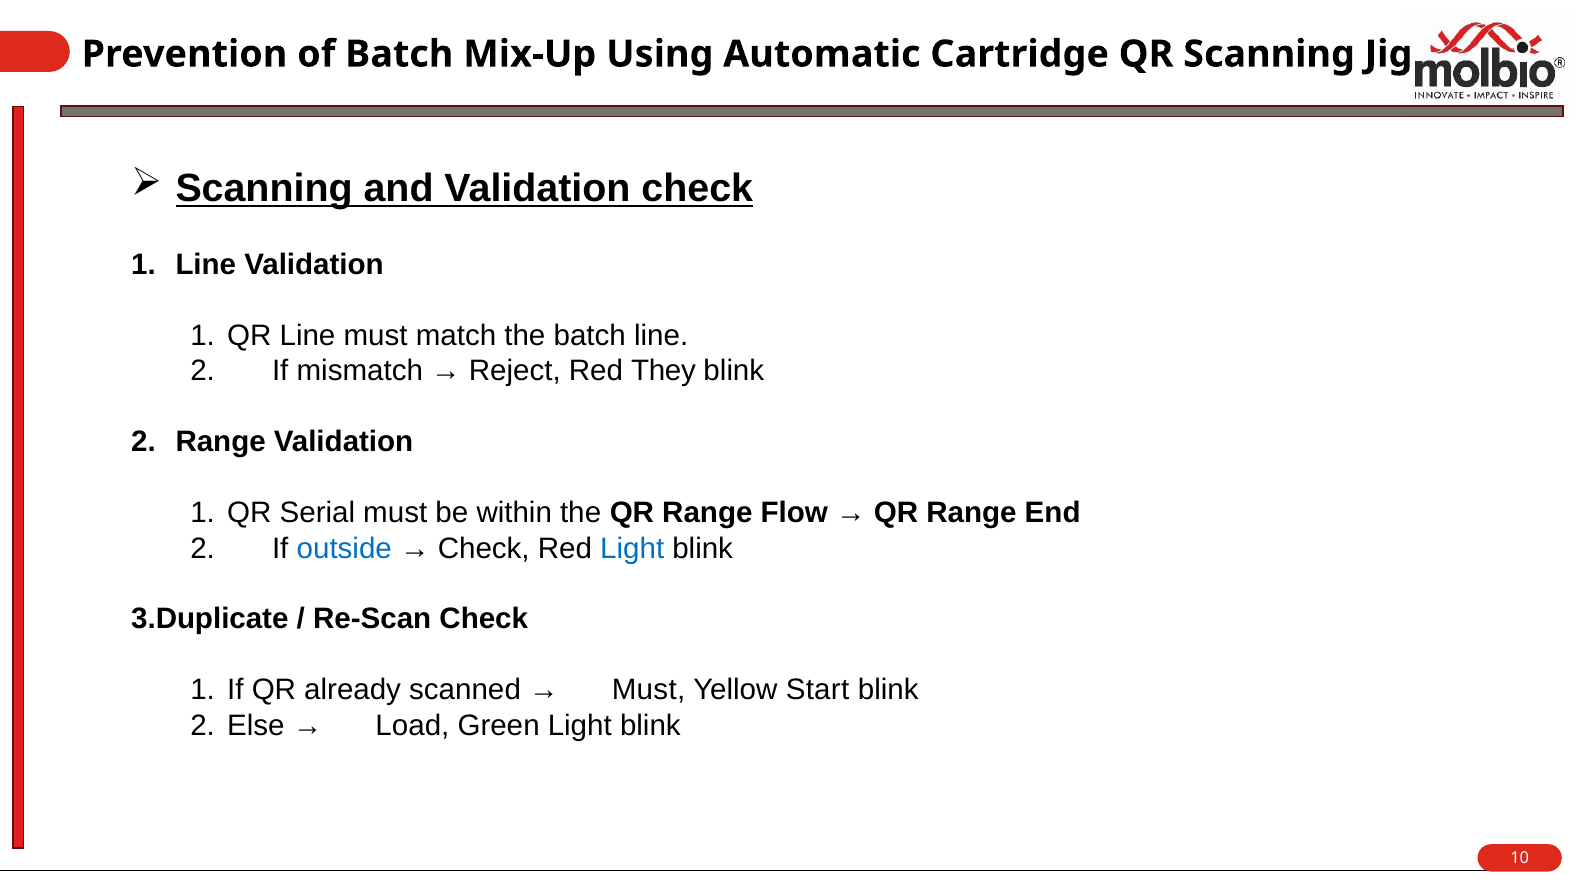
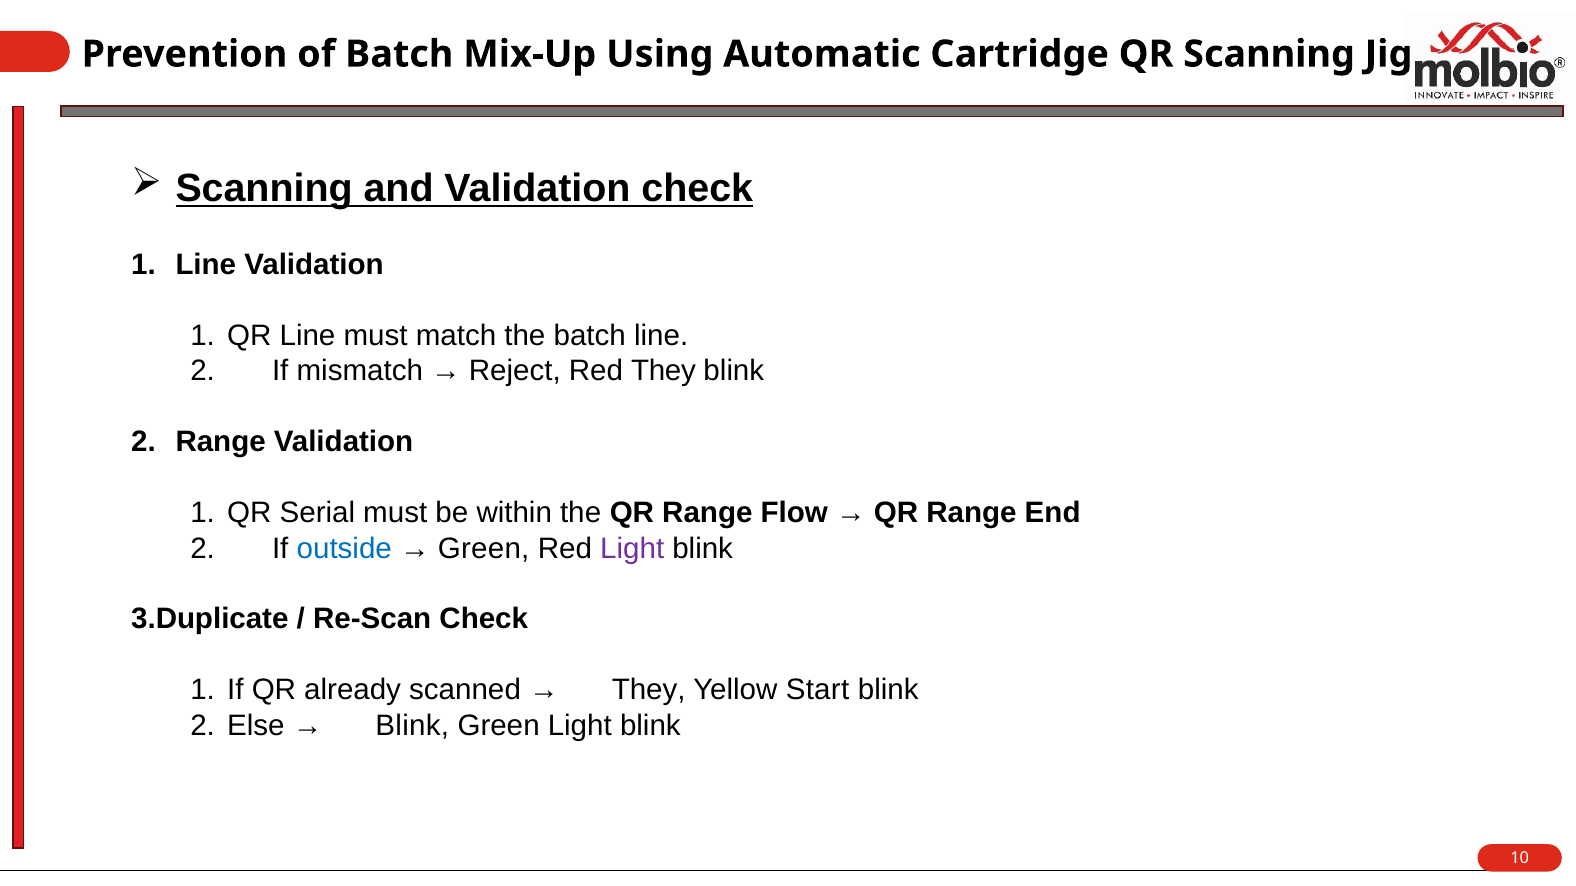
Check at (484, 549): Check -> Green
Light at (632, 549) colour: blue -> purple
Must at (649, 690): Must -> They
Load at (412, 726): Load -> Blink
